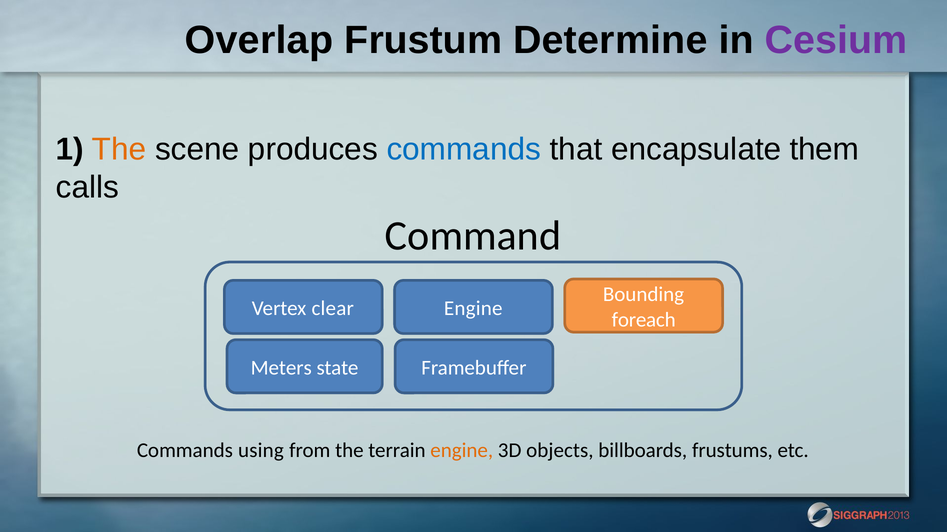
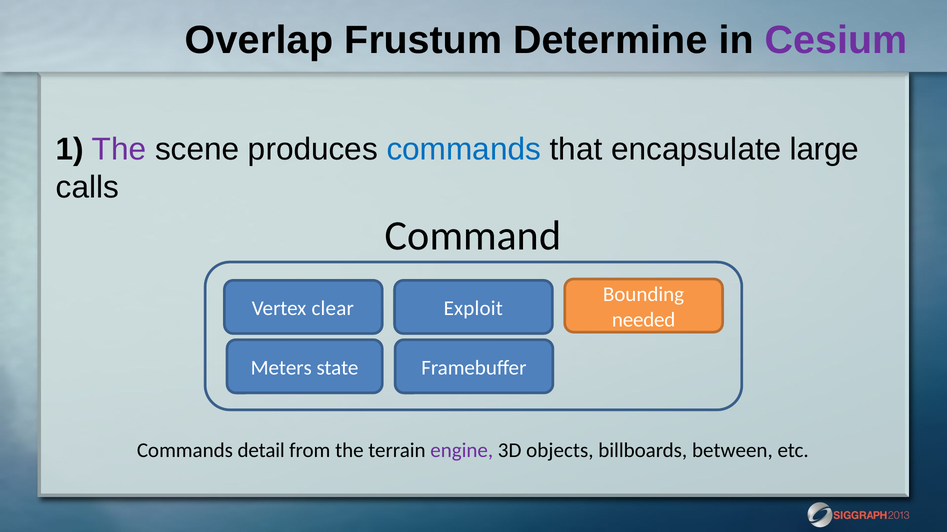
The at (119, 150) colour: orange -> purple
them: them -> large
Engine at (473, 309): Engine -> Exploit
foreach: foreach -> needed
using: using -> detail
engine at (462, 451) colour: orange -> purple
frustums: frustums -> between
